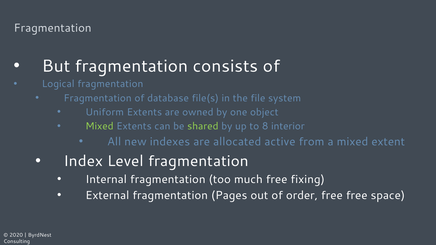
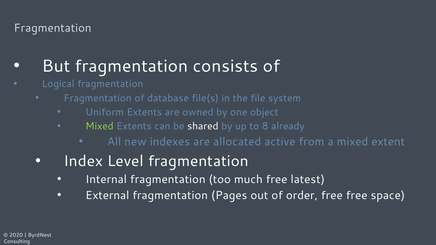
shared colour: light green -> white
interior: interior -> already
fixing: fixing -> latest
